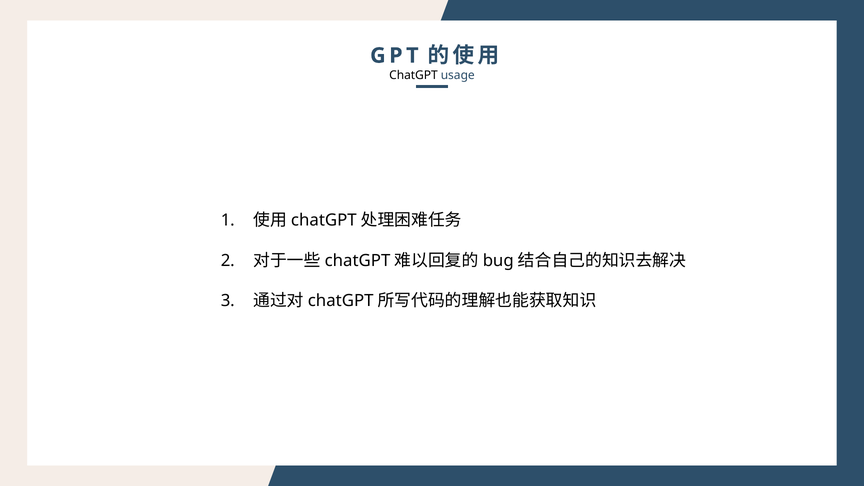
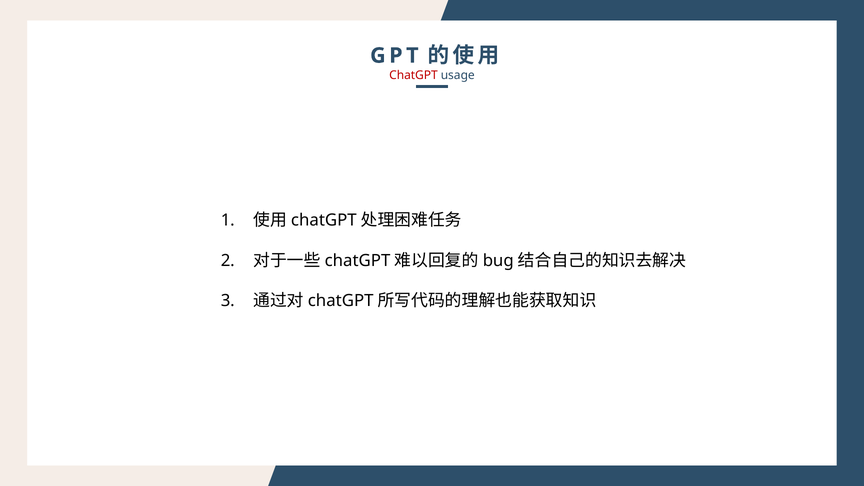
ChatGPT colour: black -> red
